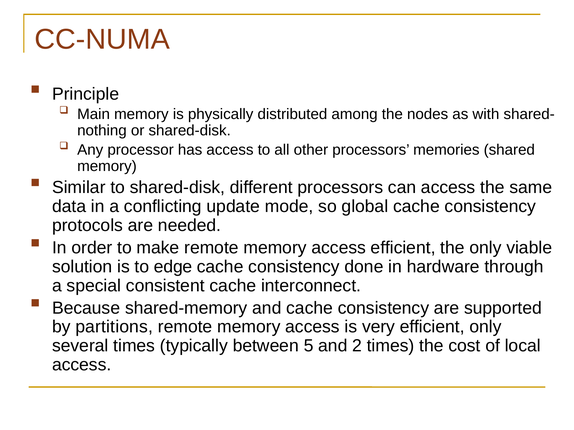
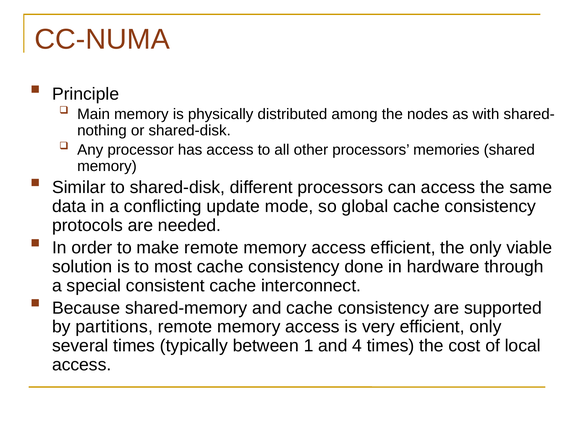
edge: edge -> most
5: 5 -> 1
2: 2 -> 4
